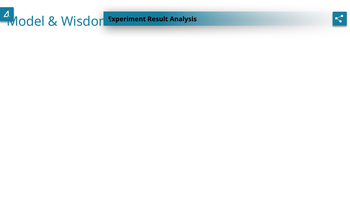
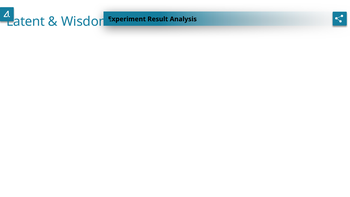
Model: Model -> Latent
